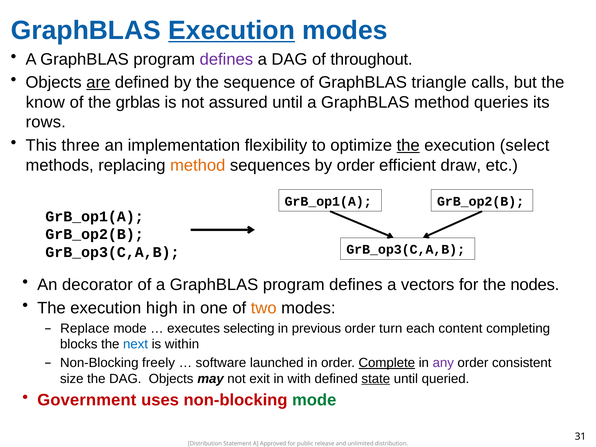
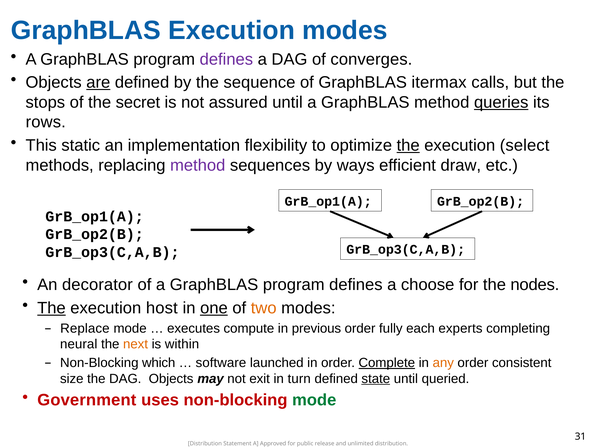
Execution at (232, 30) underline: present -> none
throughout: throughout -> converges
triangle: triangle -> itermax
know: know -> stops
grblas: grblas -> secret
queries underline: none -> present
three: three -> static
method at (198, 165) colour: orange -> purple
by order: order -> ways
vectors: vectors -> choose
The at (51, 308) underline: none -> present
high: high -> host
one underline: none -> present
selecting: selecting -> compute
turn: turn -> fully
content: content -> experts
blocks: blocks -> neural
next colour: blue -> orange
freely: freely -> which
any colour: purple -> orange
with: with -> turn
